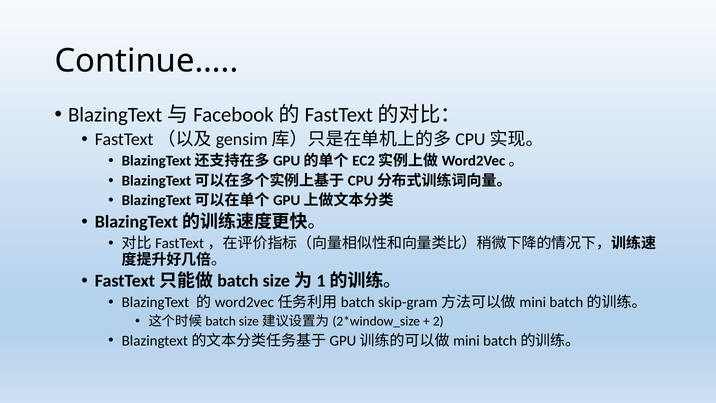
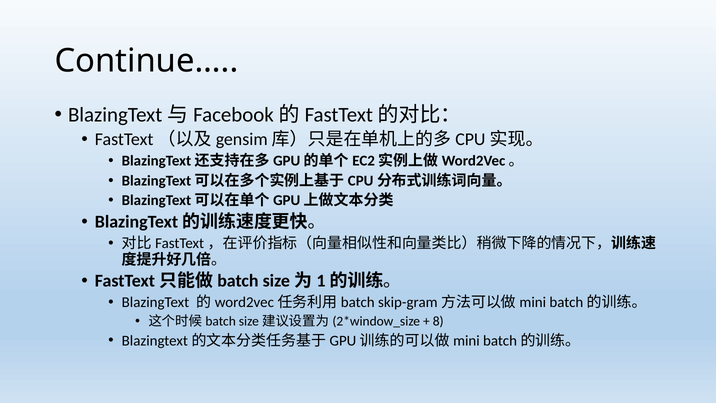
2: 2 -> 8
